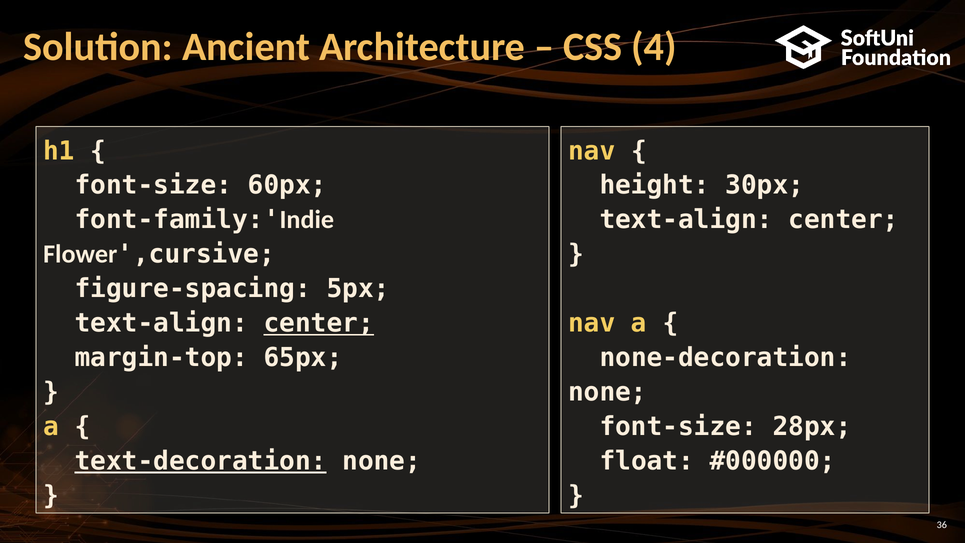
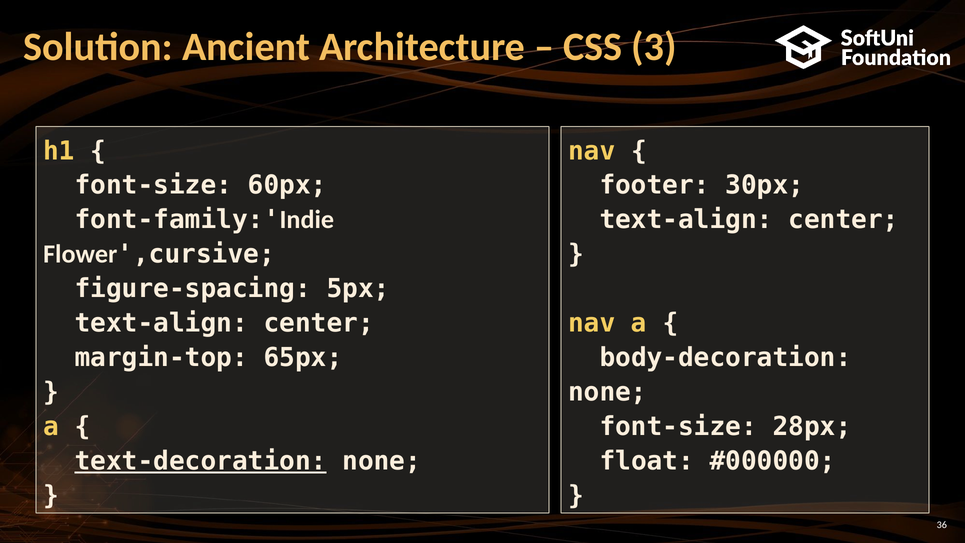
4: 4 -> 3
height: height -> footer
center at (319, 323) underline: present -> none
none-decoration: none-decoration -> body-decoration
